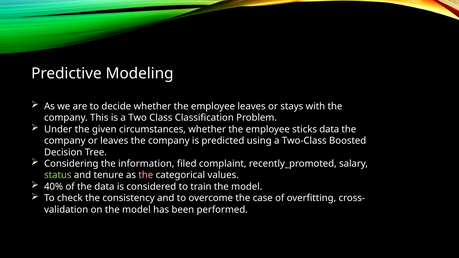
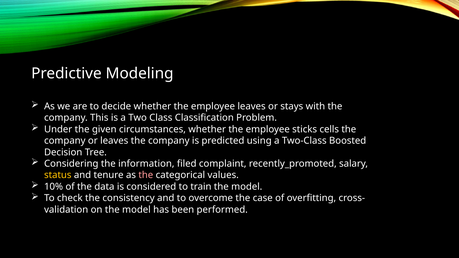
sticks data: data -> cells
status colour: light green -> yellow
40%: 40% -> 10%
